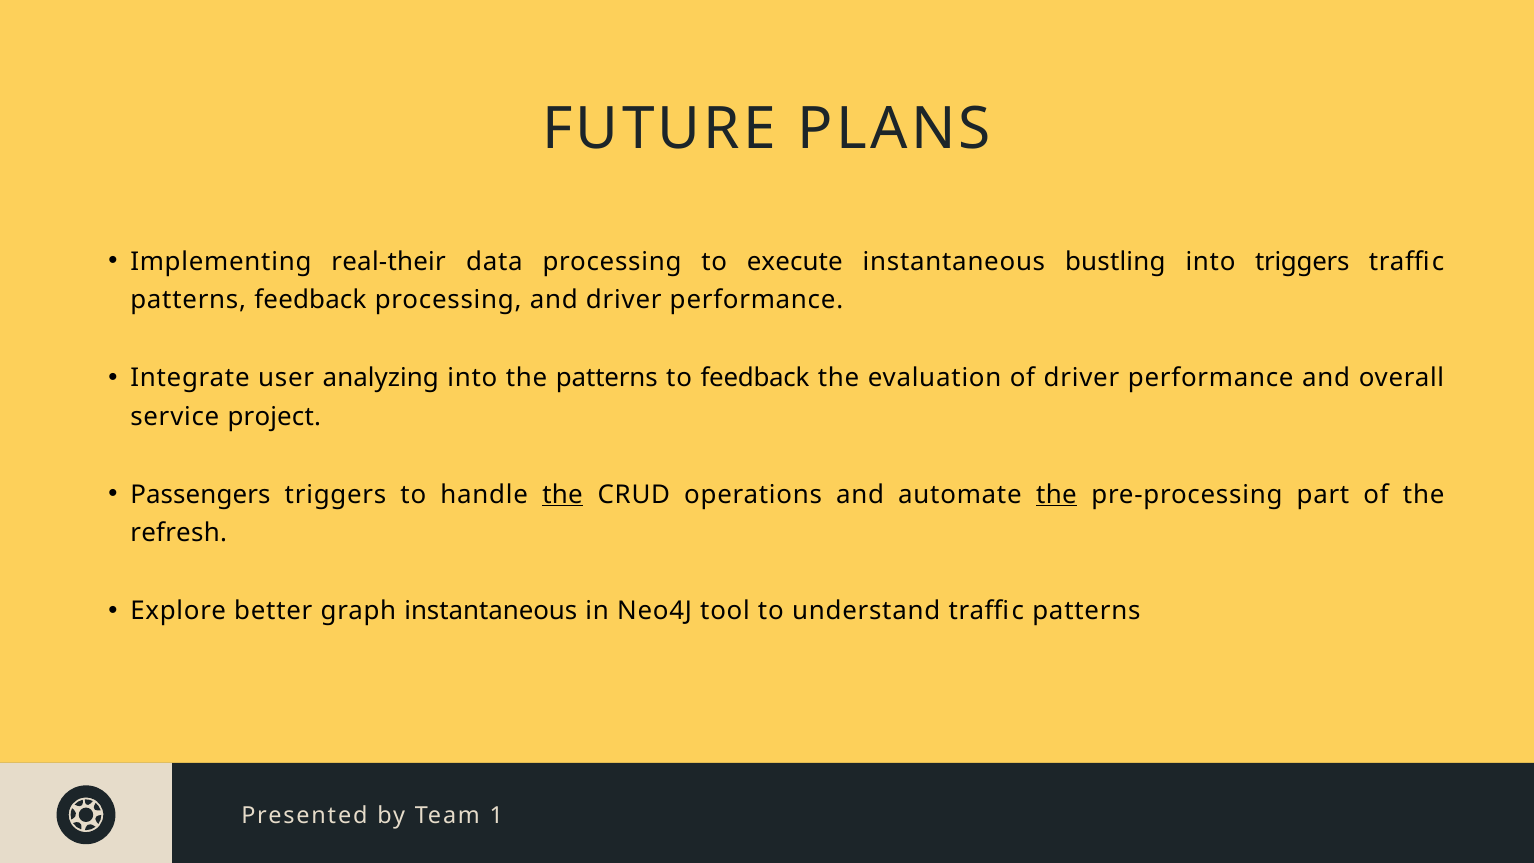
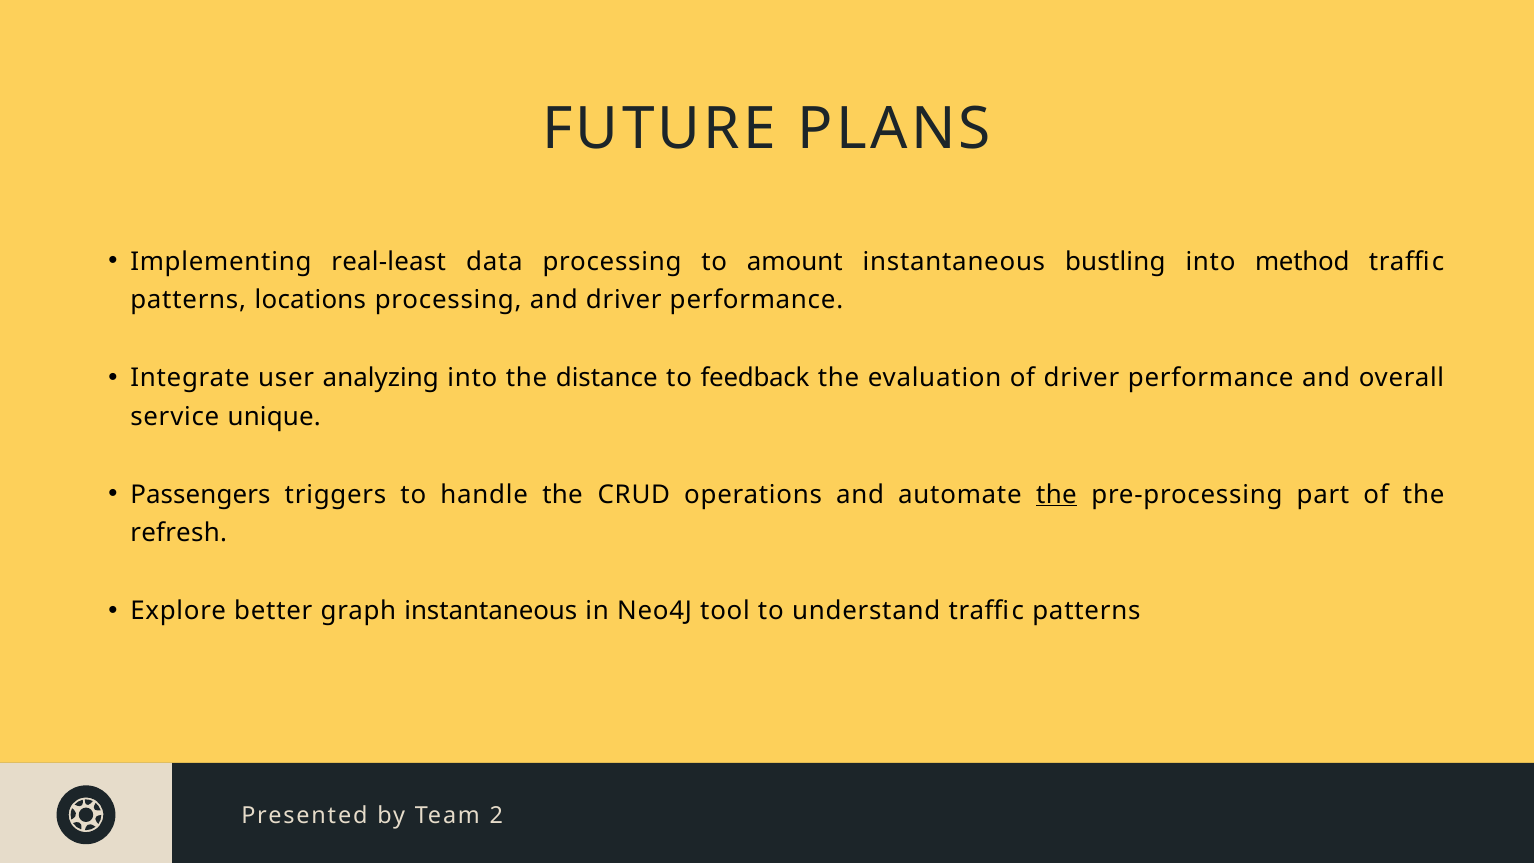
real-their: real-their -> real-least
execute: execute -> amount
into triggers: triggers -> method
patterns feedback: feedback -> locations
the patterns: patterns -> distance
project: project -> unique
the at (563, 494) underline: present -> none
1: 1 -> 2
